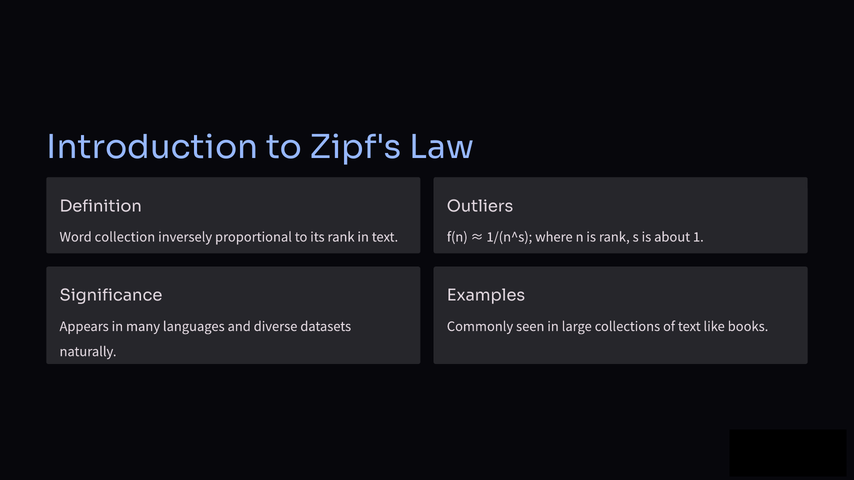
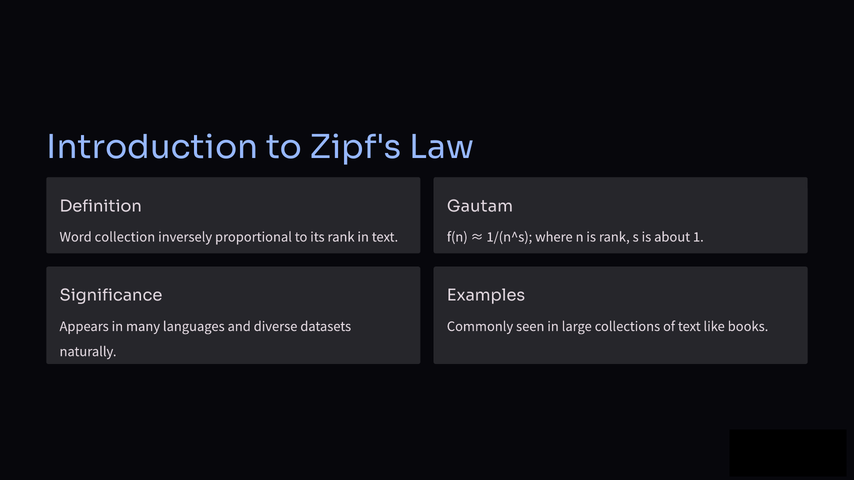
Outliers: Outliers -> Gautam
